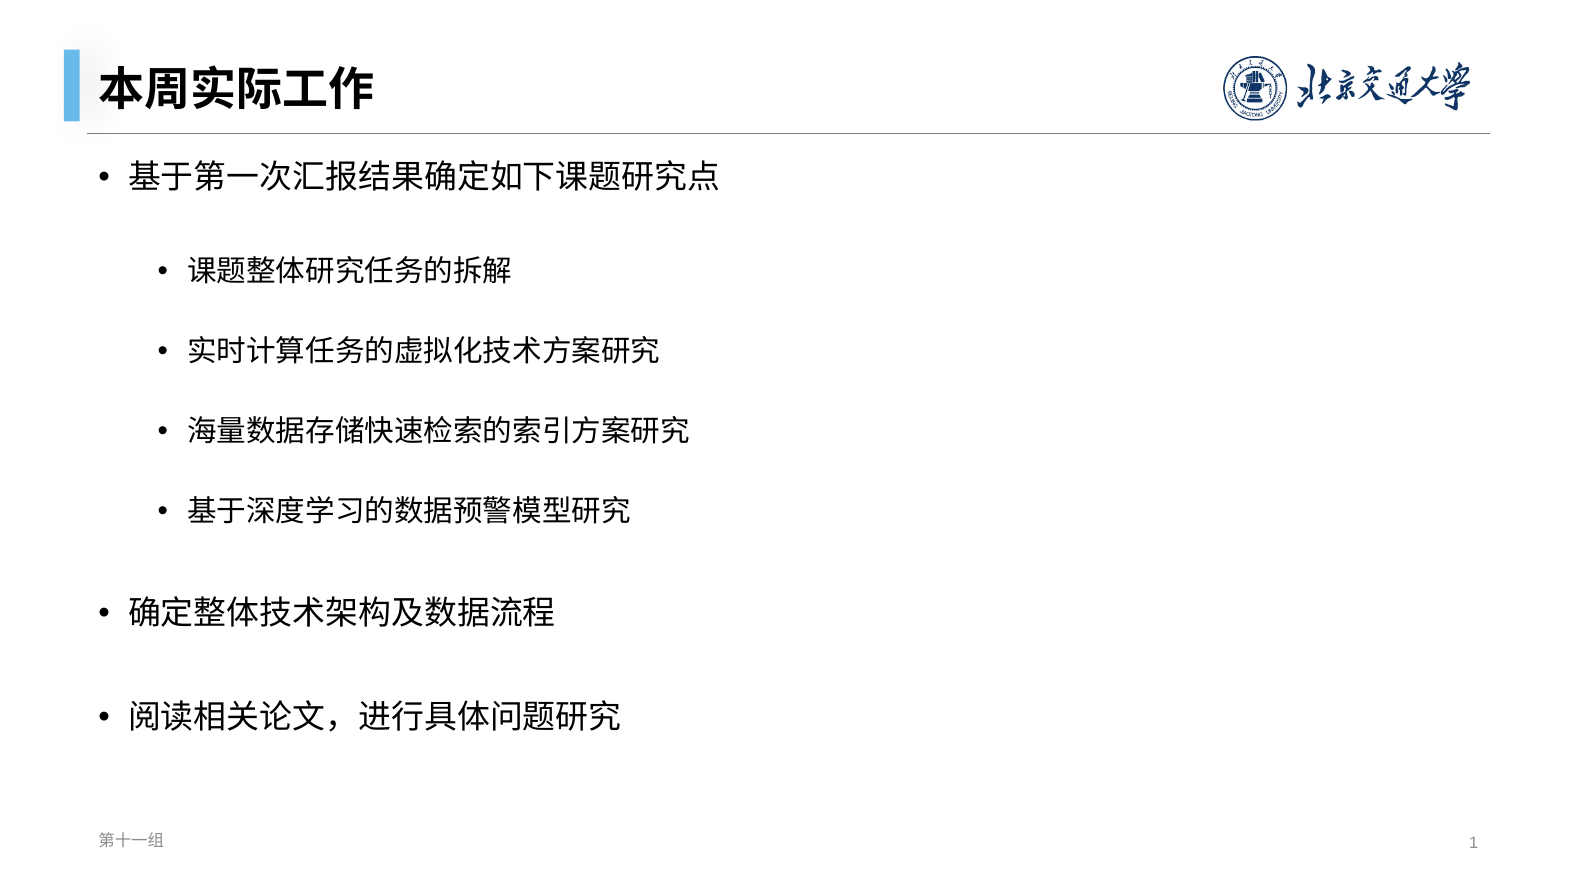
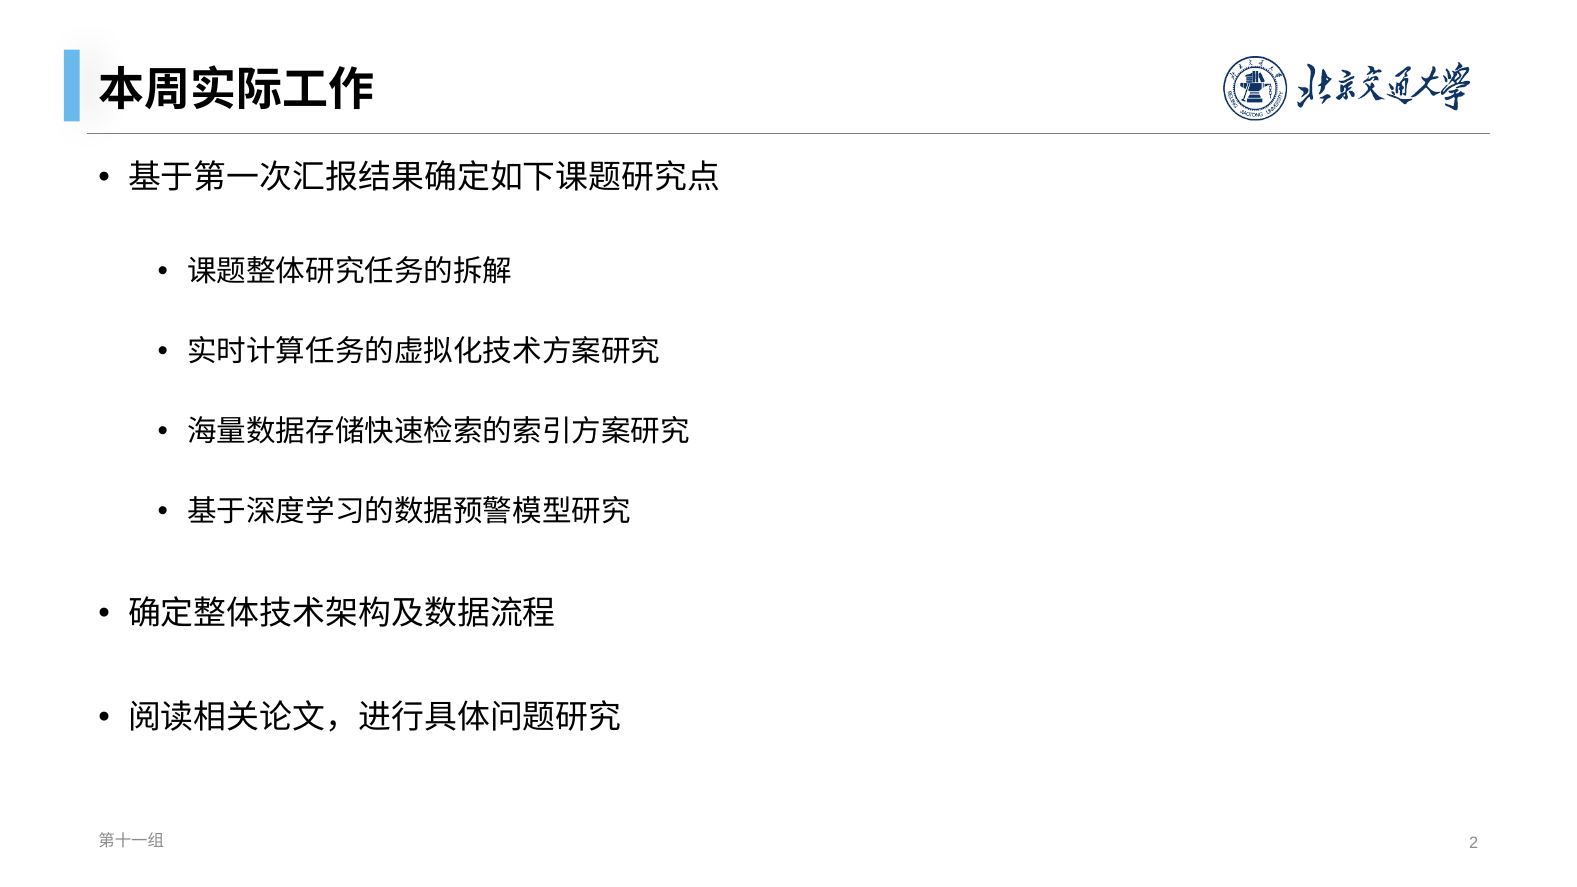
1: 1 -> 2
